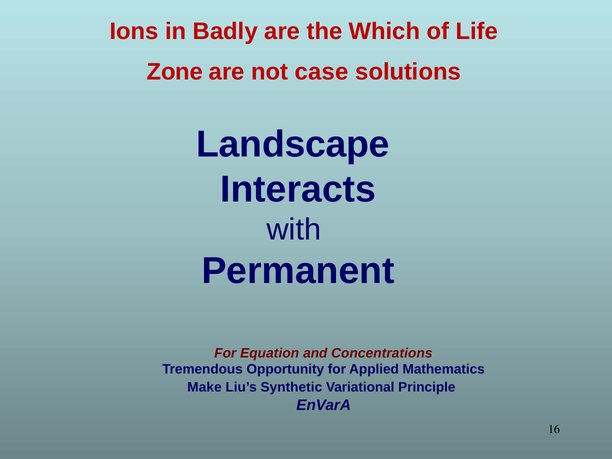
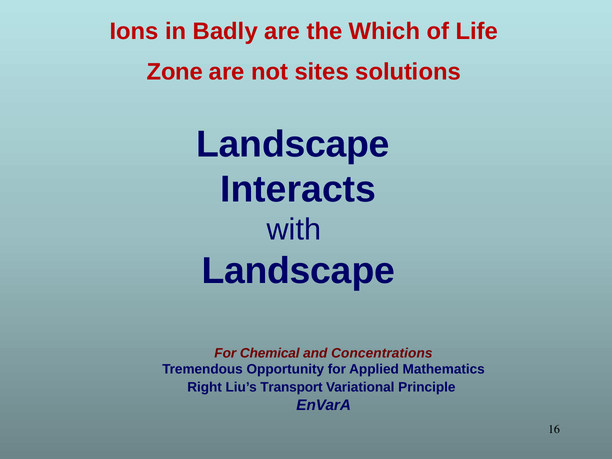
case: case -> sites
Permanent at (298, 271): Permanent -> Landscape
Equation: Equation -> Chemical
Make: Make -> Right
Synthetic: Synthetic -> Transport
